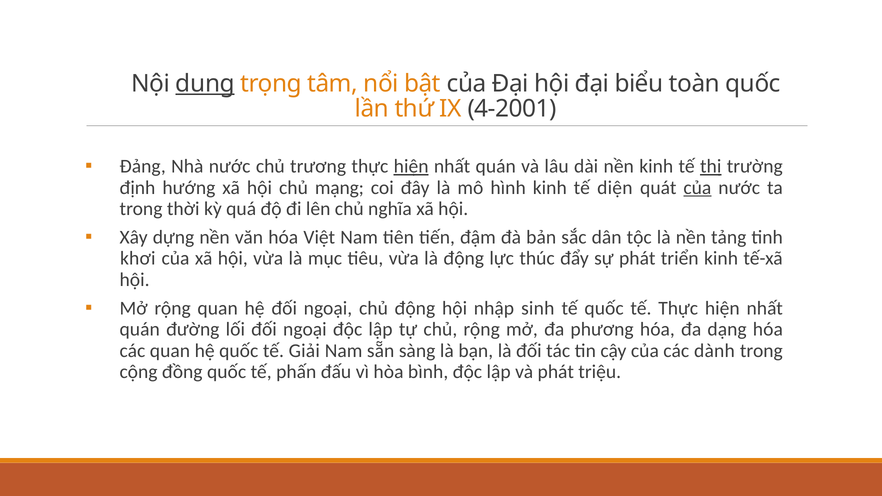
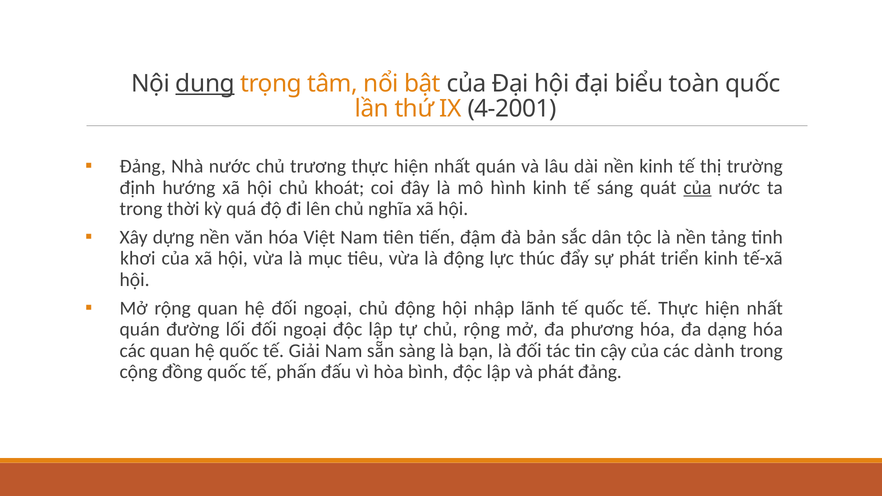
hiện at (411, 166) underline: present -> none
thị underline: present -> none
mạng: mạng -> khoát
diện: diện -> sáng
sinh: sinh -> lãnh
phát triệu: triệu -> đảng
